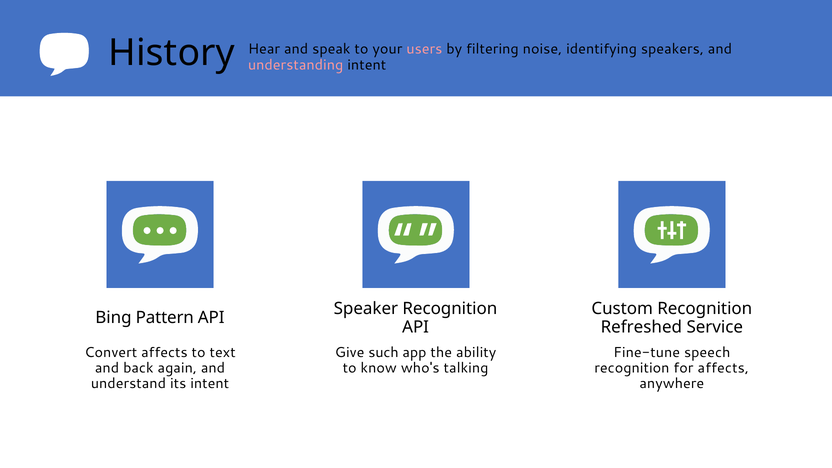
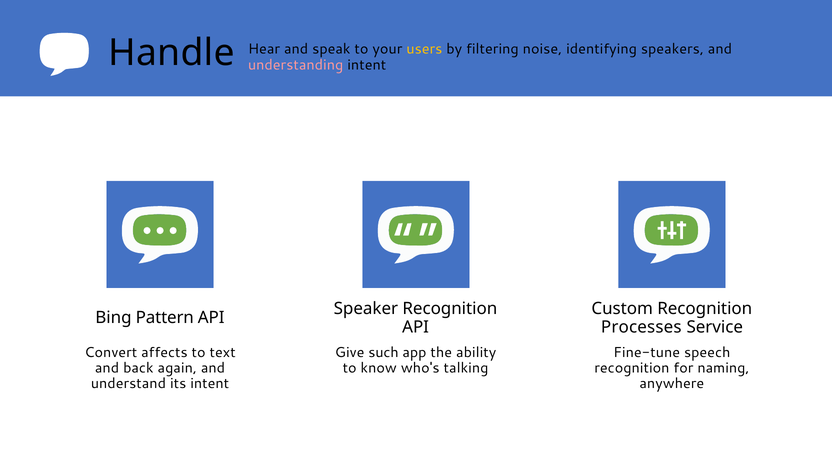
History: History -> Handle
users colour: pink -> yellow
Refreshed: Refreshed -> Processes
for affects: affects -> naming
